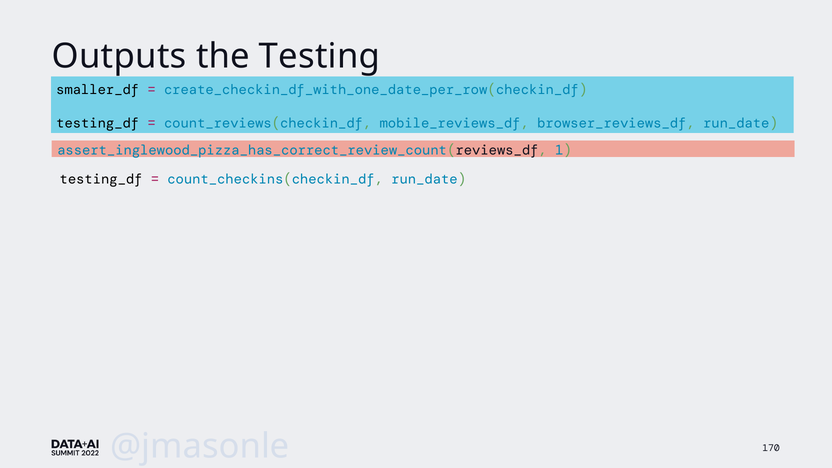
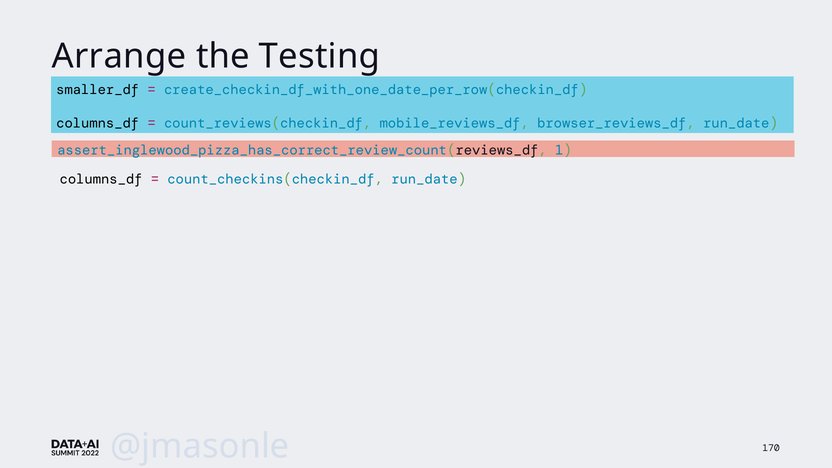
Outputs: Outputs -> Arrange
testing_df at (98, 123): testing_df -> columns_df
testing_df at (101, 179): testing_df -> columns_df
